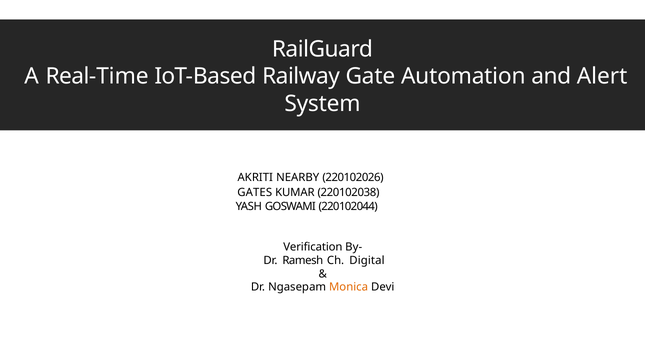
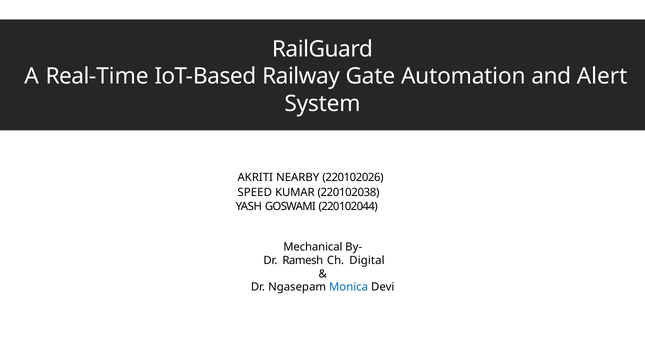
GATES: GATES -> SPEED
Verification: Verification -> Mechanical
Monica colour: orange -> blue
